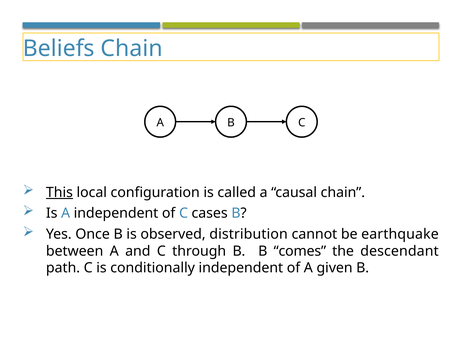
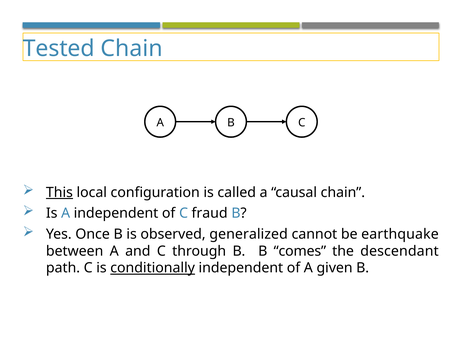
Beliefs: Beliefs -> Tested
cases: cases -> fraud
distribution: distribution -> generalized
conditionally underline: none -> present
